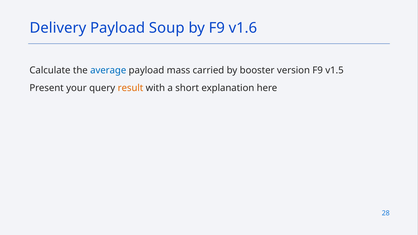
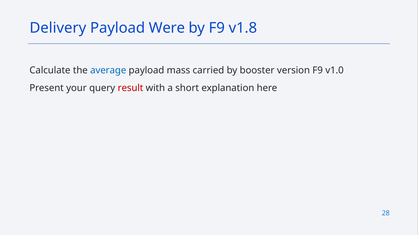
Soup: Soup -> Were
v1.6: v1.6 -> v1.8
v1.5: v1.5 -> v1.0
result colour: orange -> red
